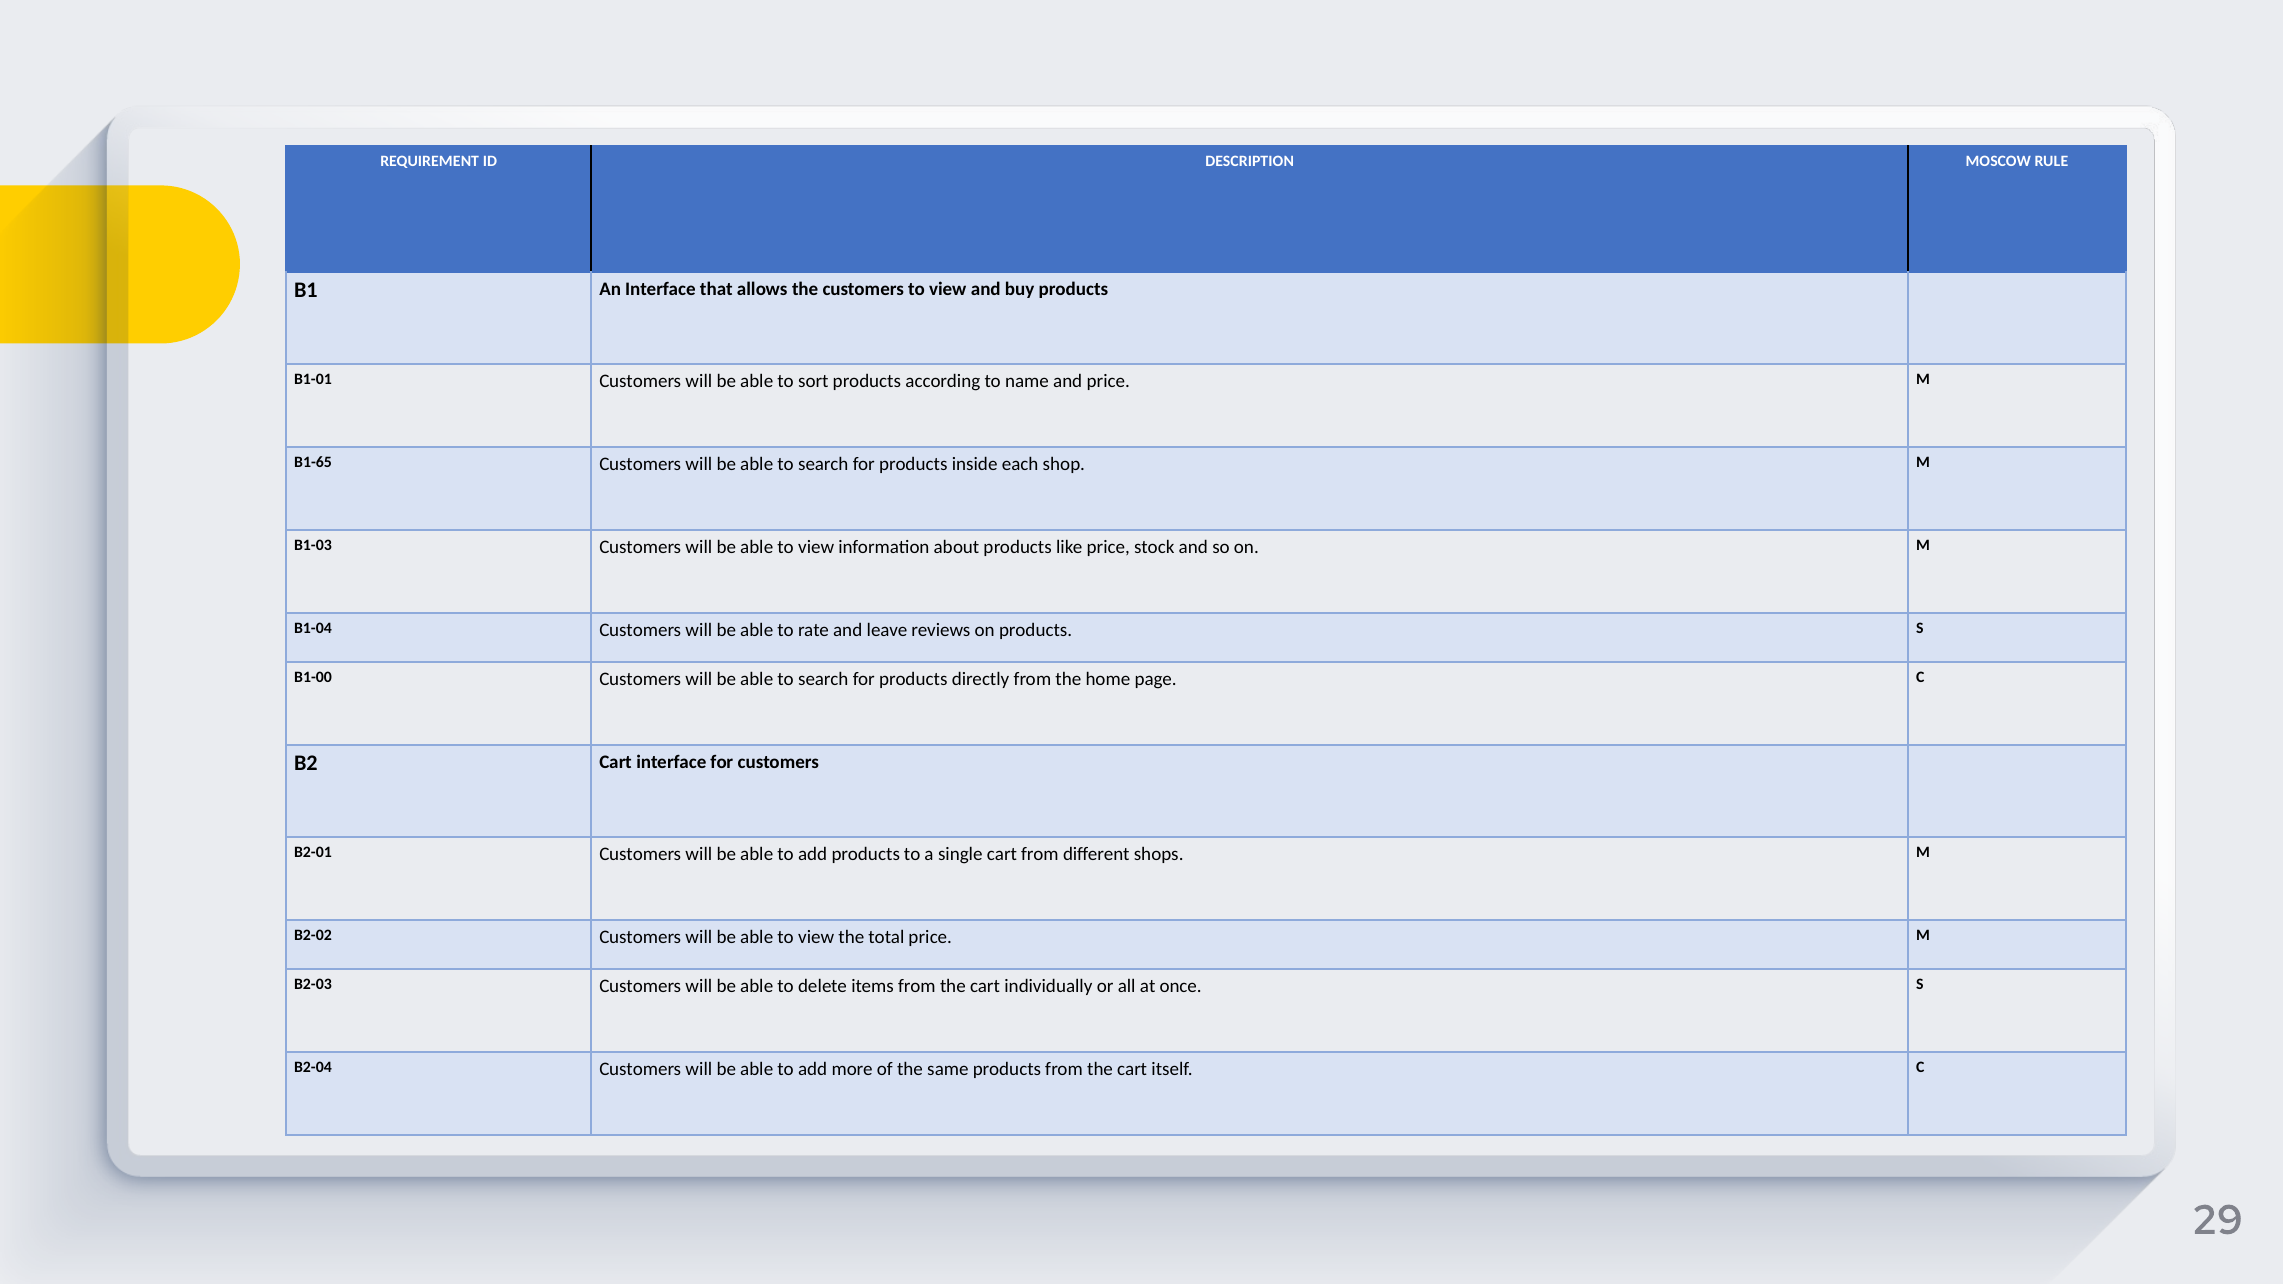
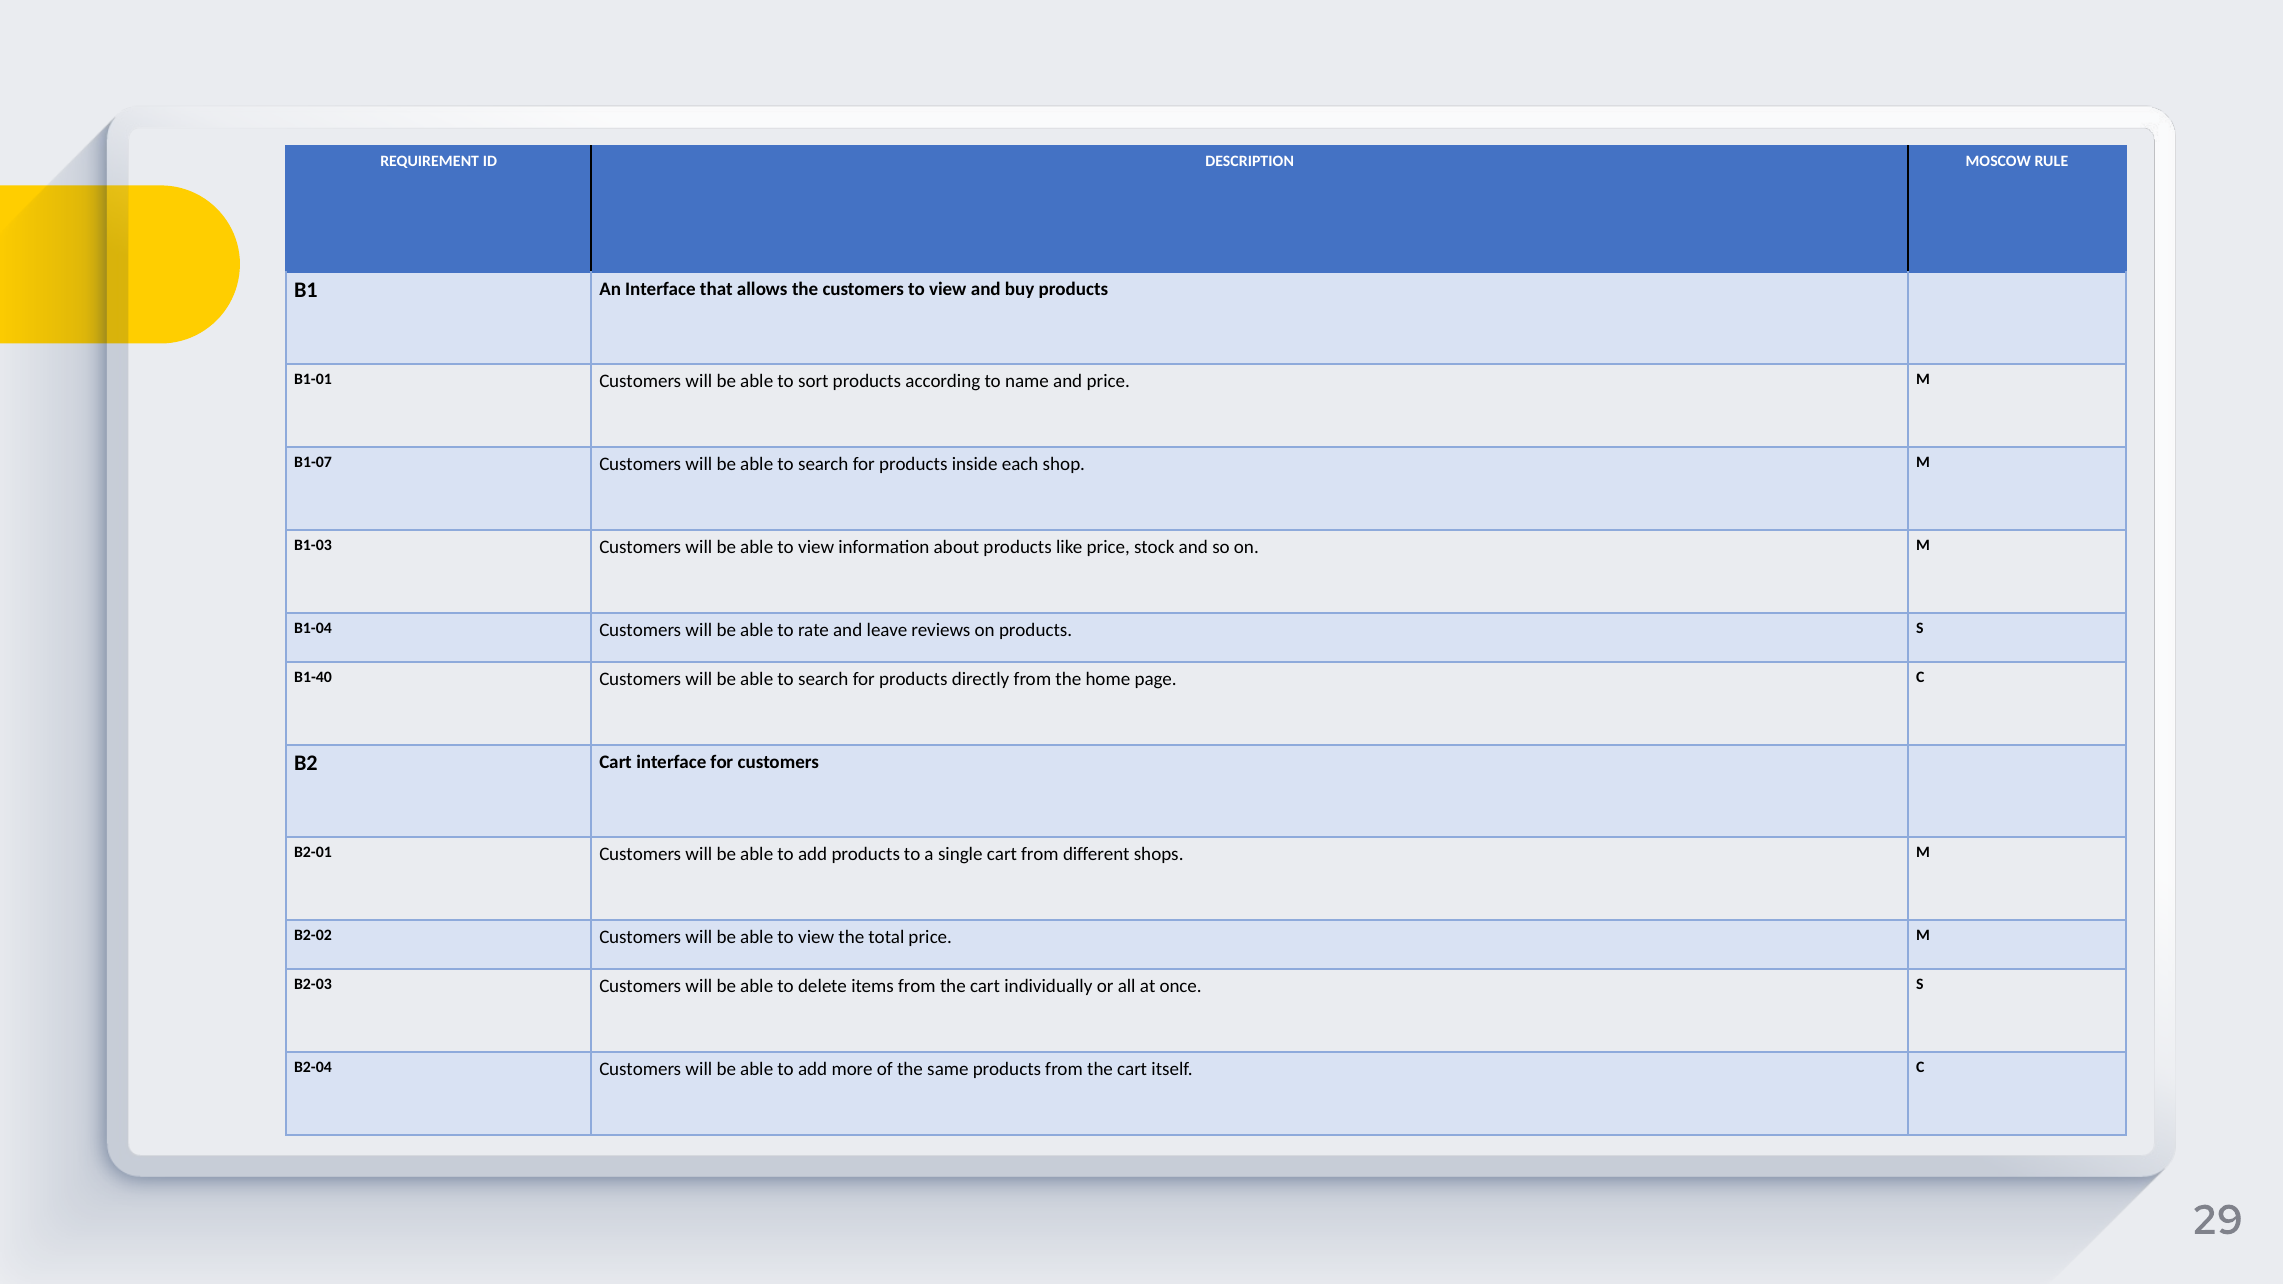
B1-65: B1-65 -> B1-07
B1-00: B1-00 -> B1-40
